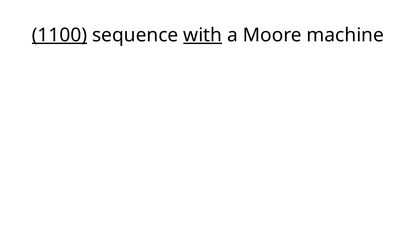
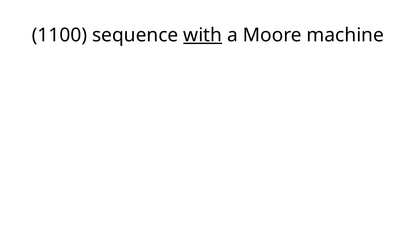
1100 underline: present -> none
